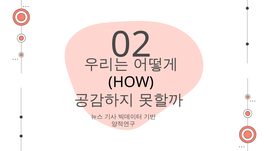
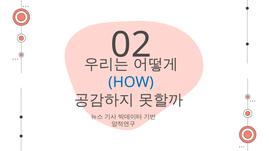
HOW colour: black -> blue
